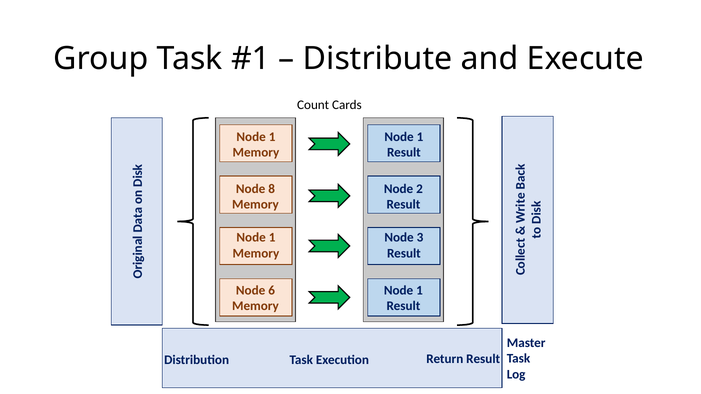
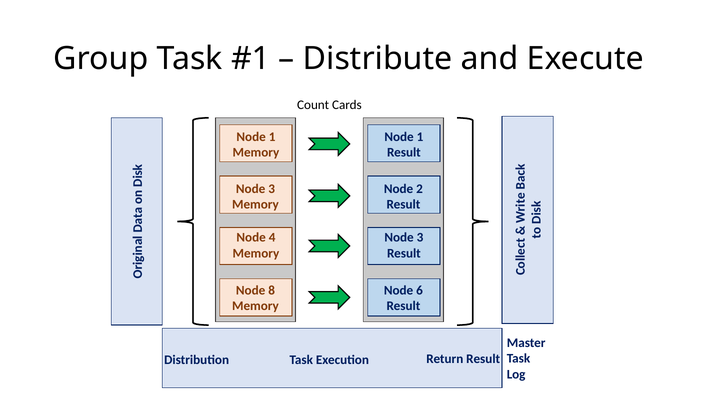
8 at (272, 189): 8 -> 3
1 at (272, 238): 1 -> 4
6: 6 -> 8
1 at (420, 290): 1 -> 6
